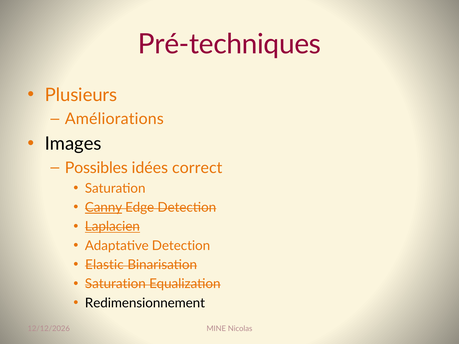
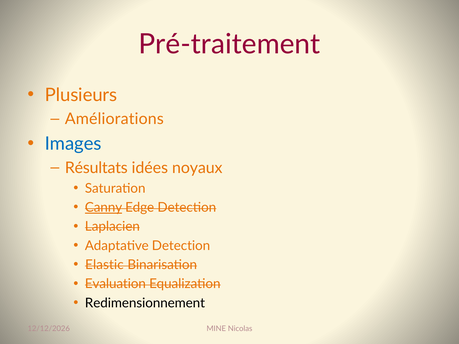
Pré-techniques: Pré-techniques -> Pré-traitement
Images colour: black -> blue
Possibles: Possibles -> Résultats
correct: correct -> noyaux
Laplacien underline: present -> none
Saturation at (115, 284): Saturation -> Evaluation
